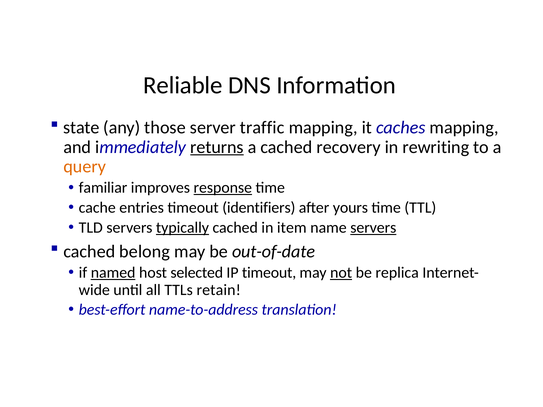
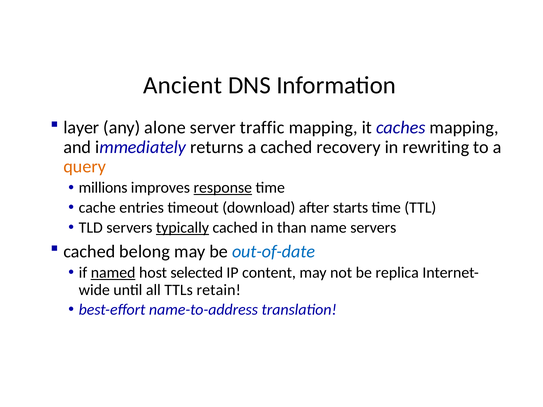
Reliable: Reliable -> Ancient
state: state -> layer
those: those -> alone
returns underline: present -> none
familiar: familiar -> millions
identifiers: identifiers -> download
yours: yours -> starts
item: item -> than
servers at (373, 228) underline: present -> none
out-of-date colour: black -> blue
IP timeout: timeout -> content
not underline: present -> none
